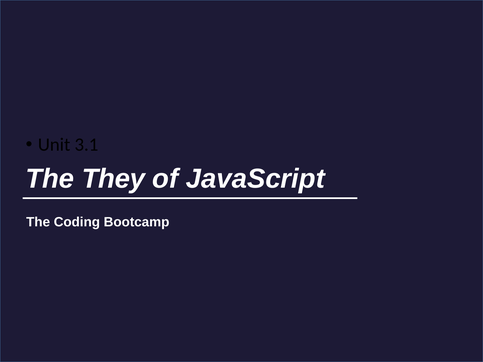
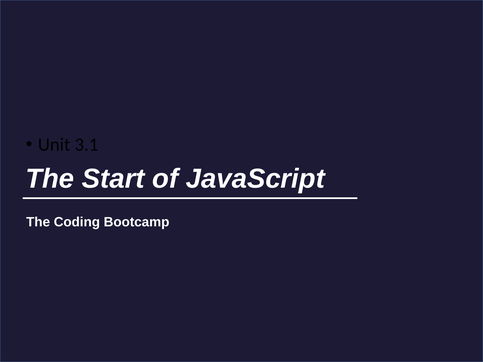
They: They -> Start
